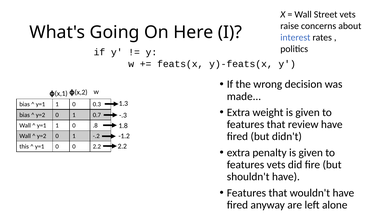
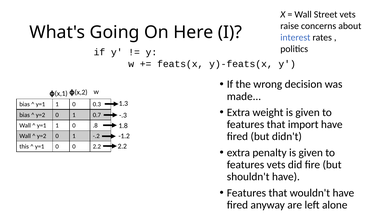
review: review -> import
